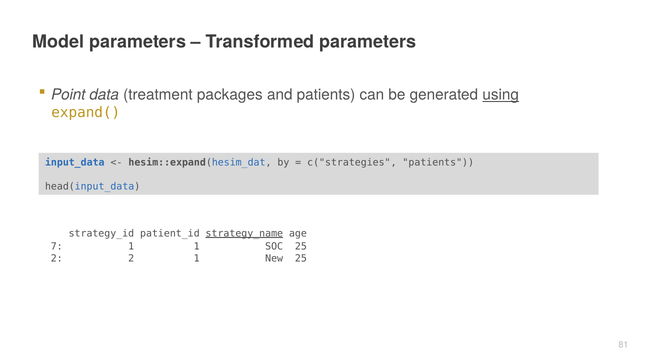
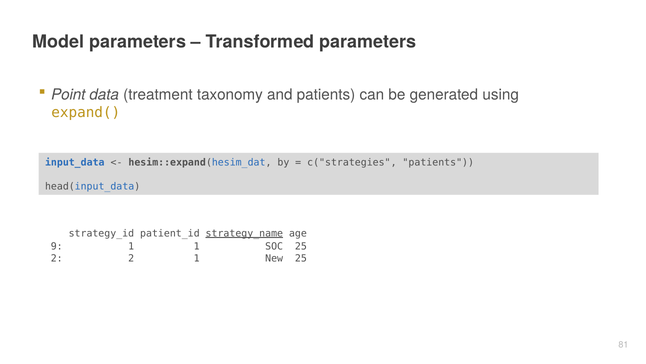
packages: packages -> taxonomy
using underline: present -> none
7: 7 -> 9
